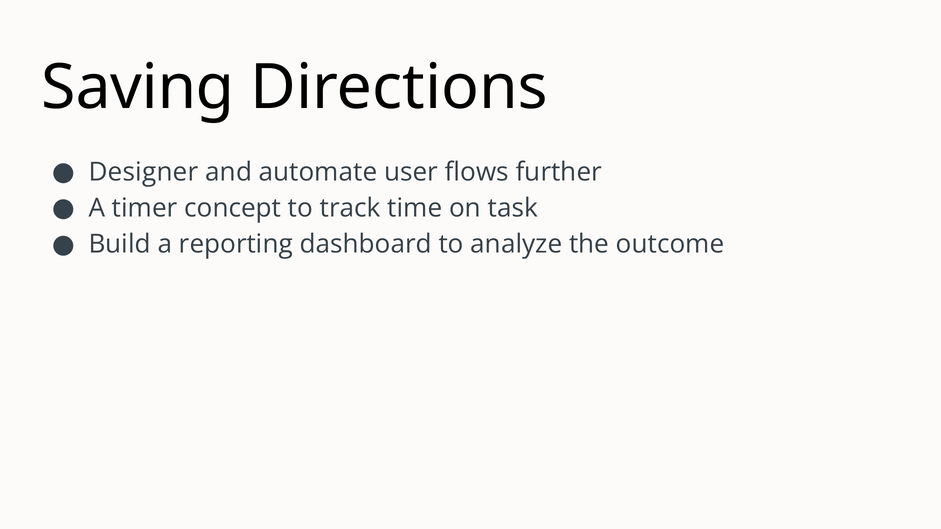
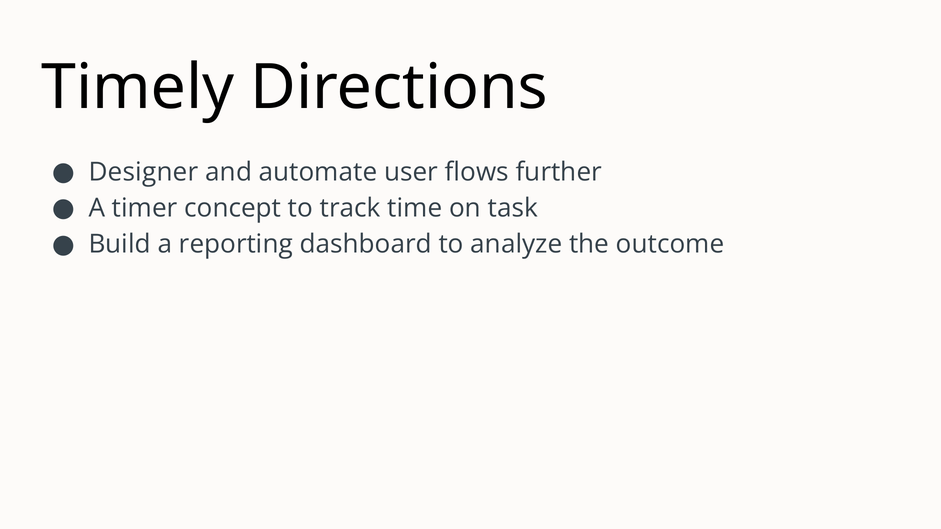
Saving: Saving -> Timely
